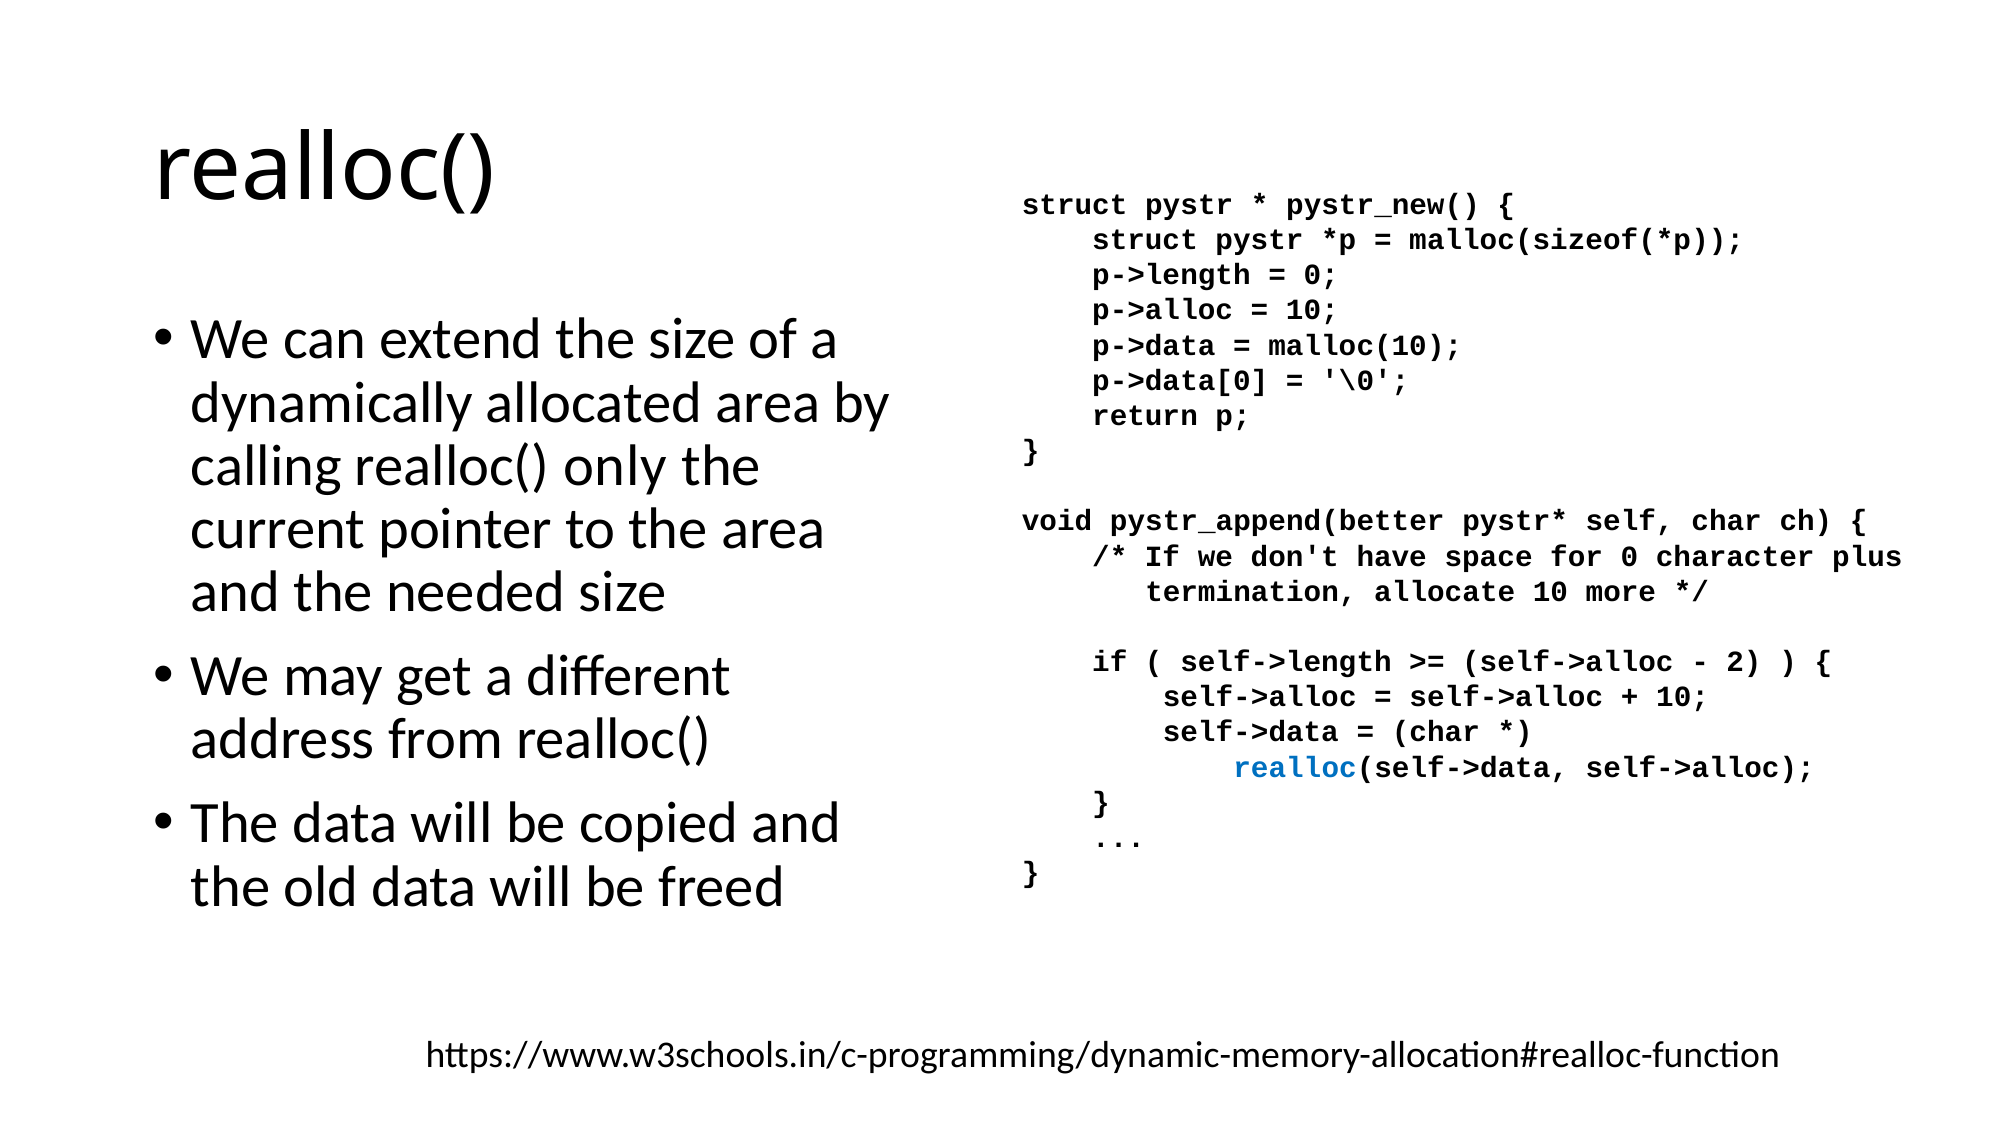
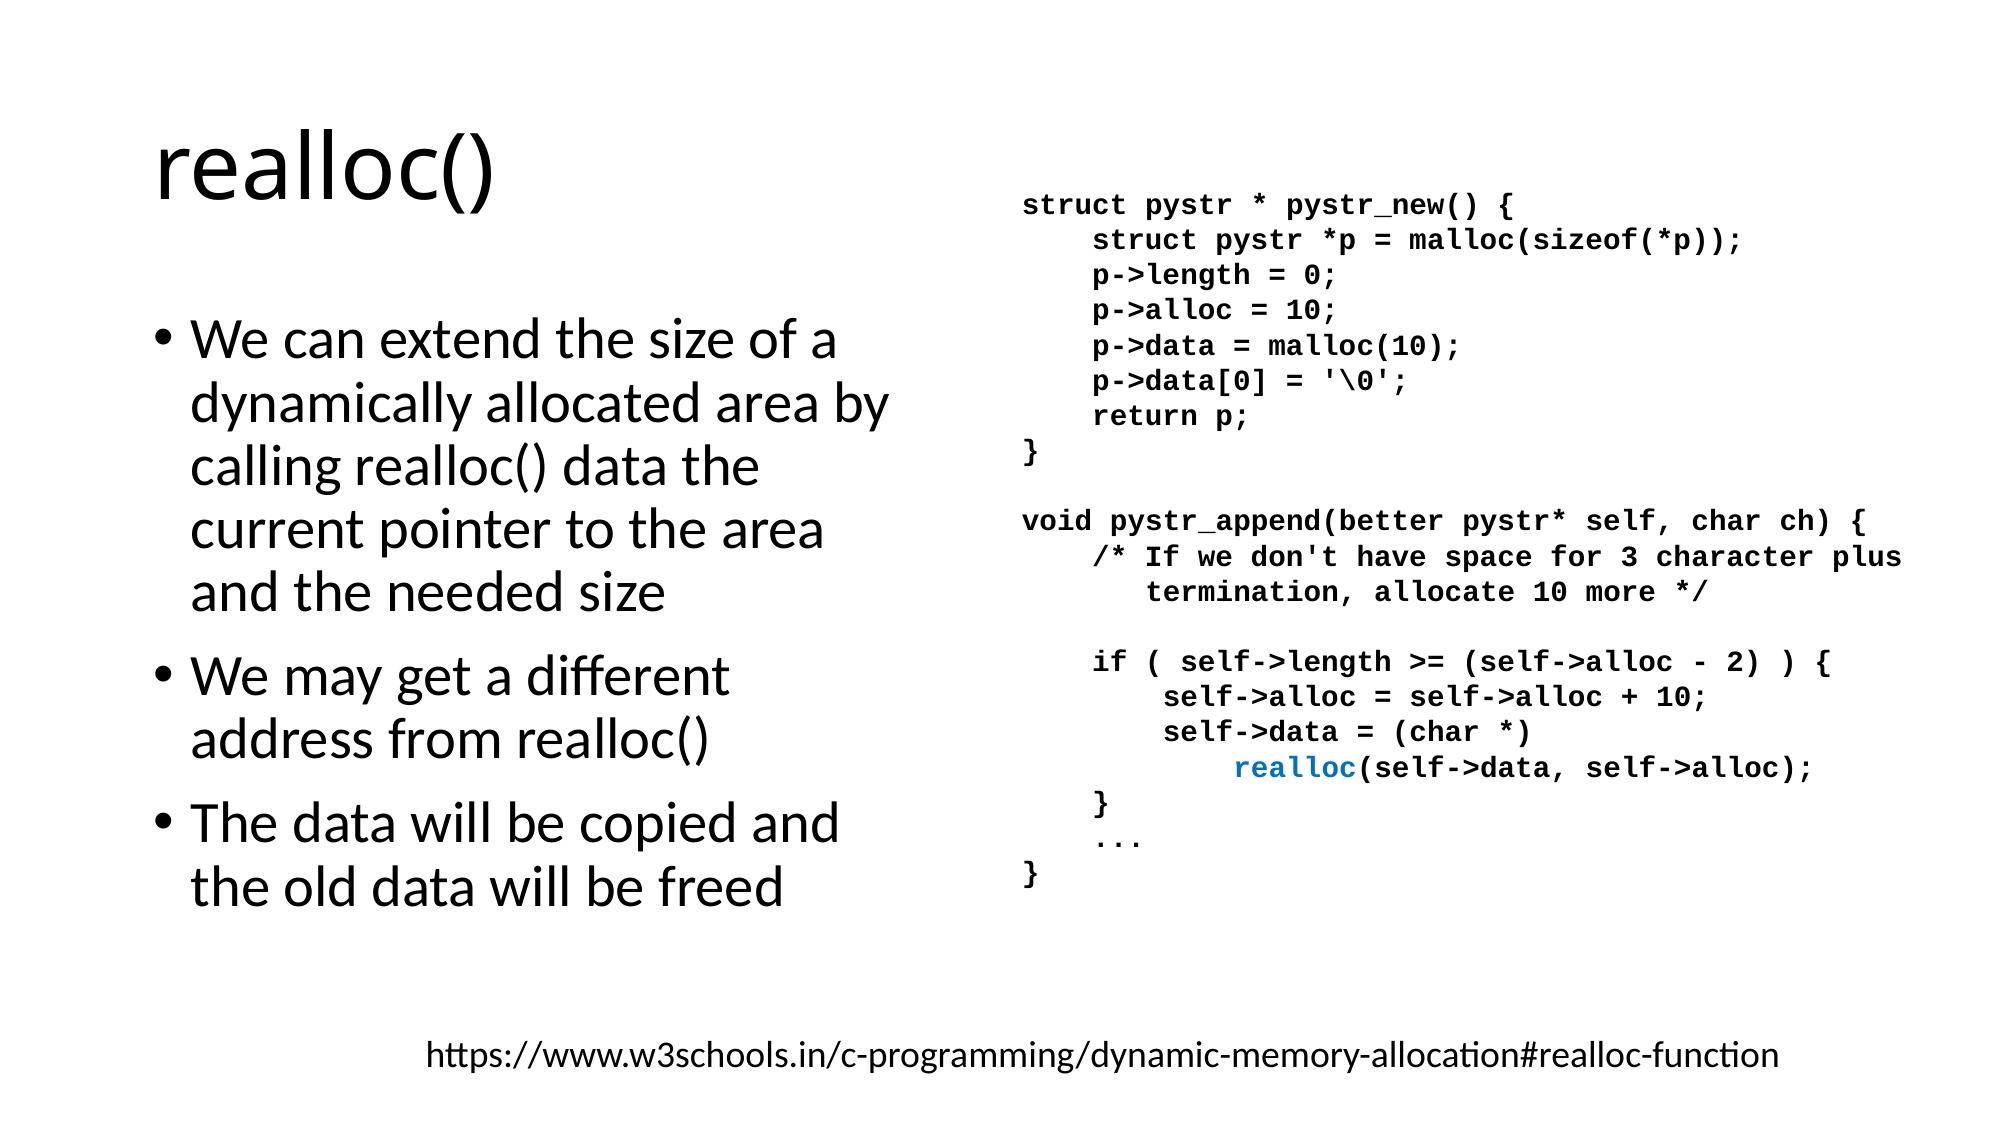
realloc( only: only -> data
for 0: 0 -> 3
